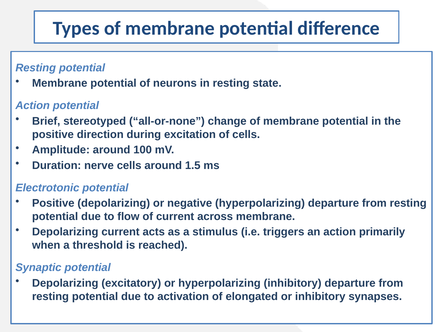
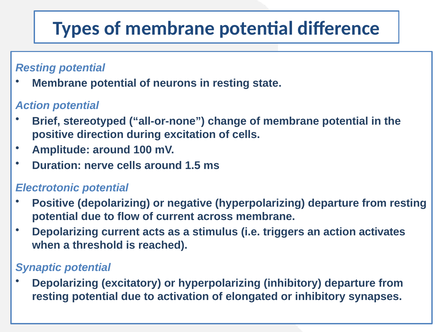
primarily: primarily -> activates
